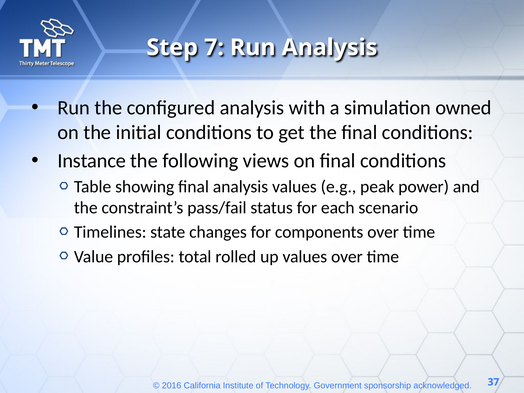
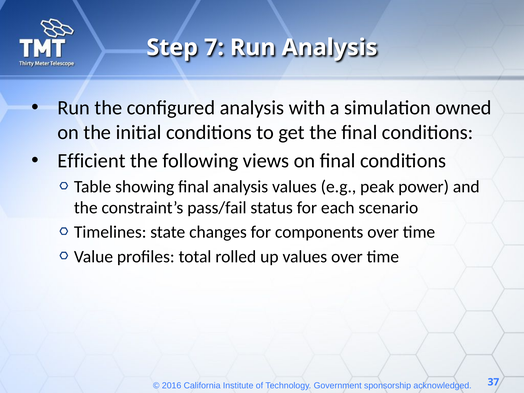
Instance: Instance -> Efficient
